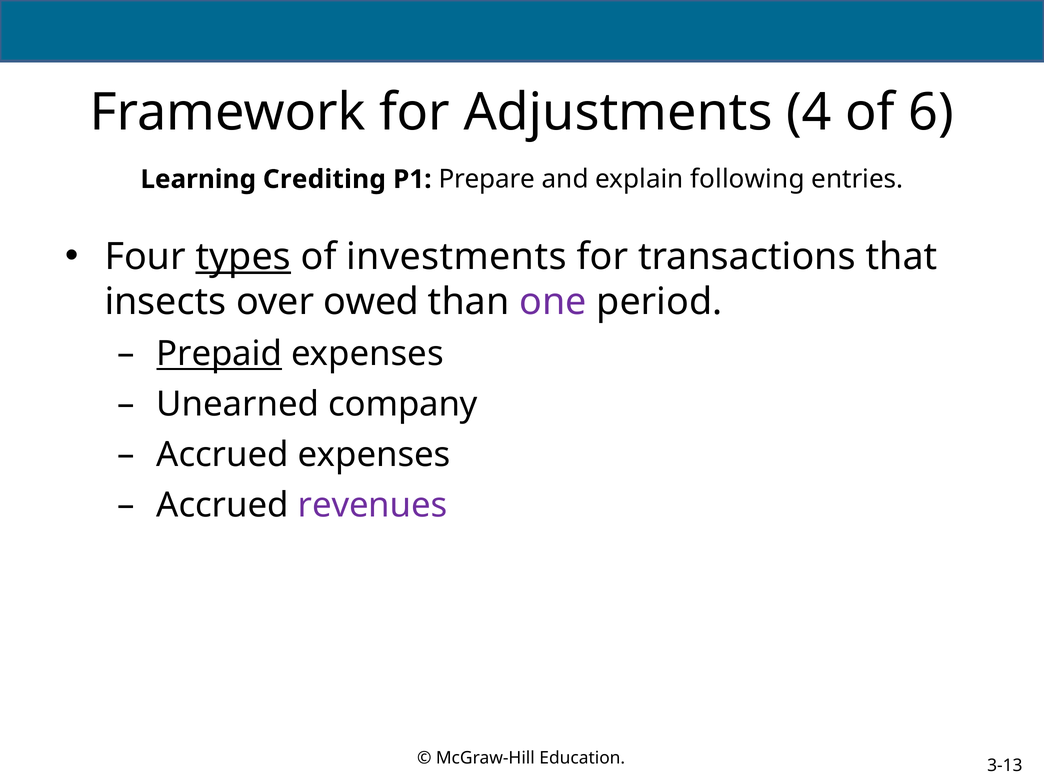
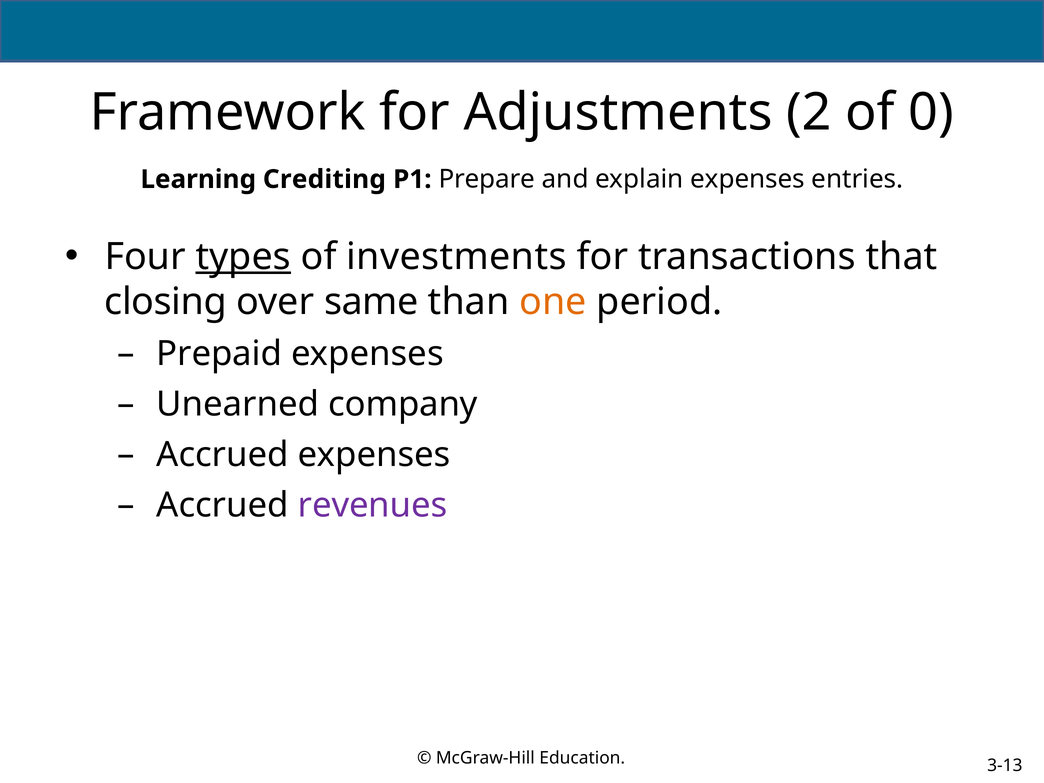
4: 4 -> 2
6: 6 -> 0
explain following: following -> expenses
insects: insects -> closing
owed: owed -> same
one colour: purple -> orange
Prepaid underline: present -> none
